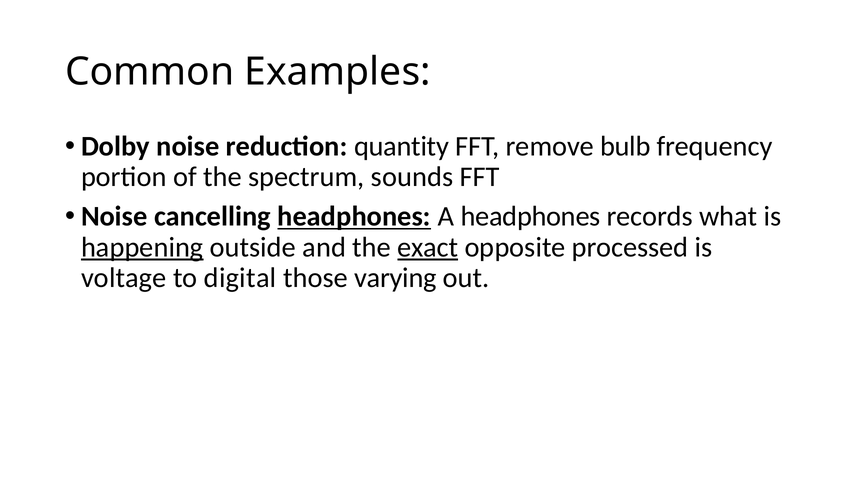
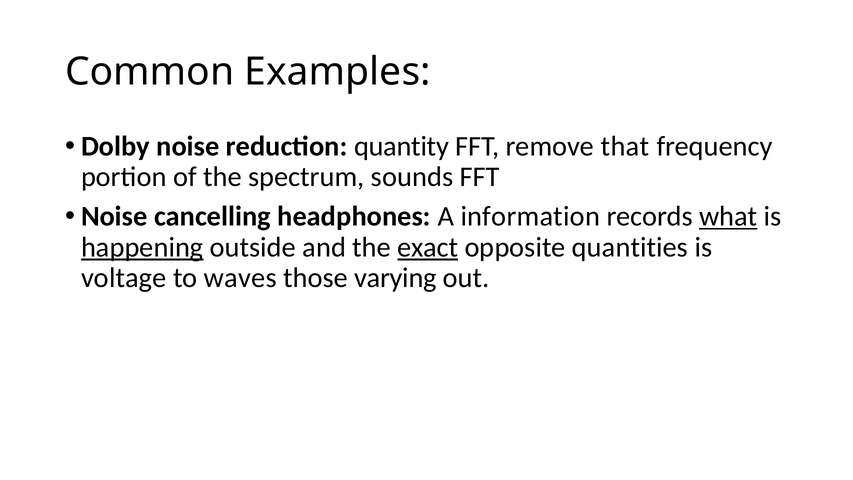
bulb: bulb -> that
headphones at (354, 216) underline: present -> none
A headphones: headphones -> information
what underline: none -> present
processed: processed -> quantities
digital: digital -> waves
